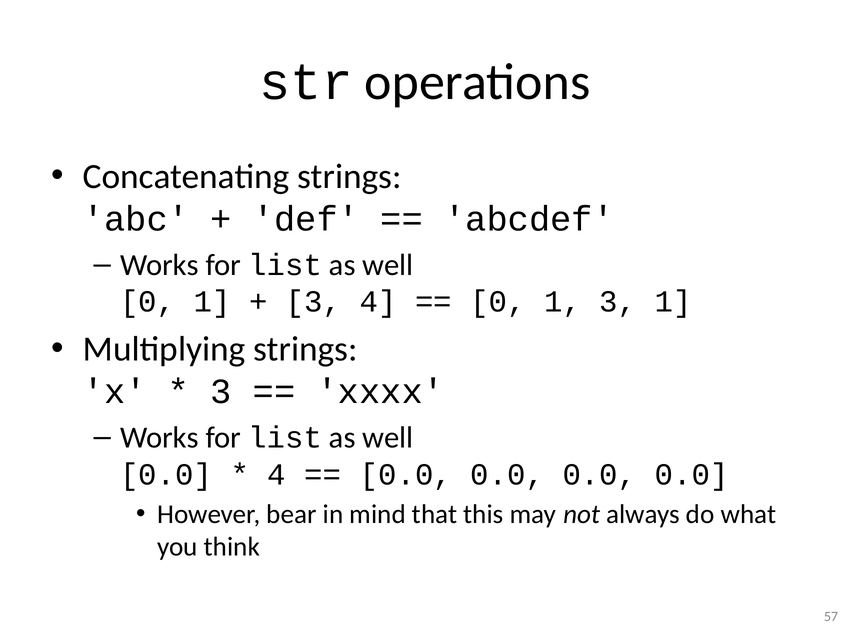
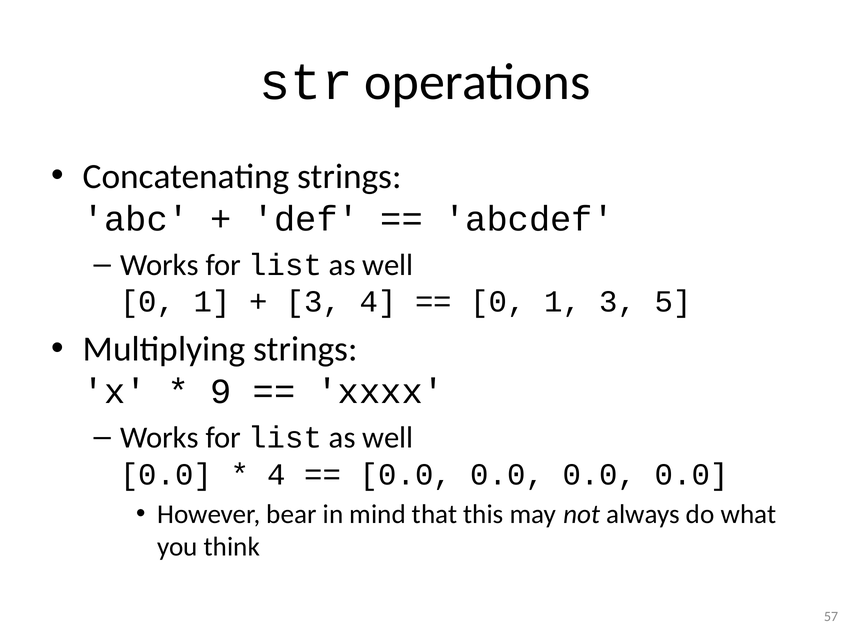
3 1: 1 -> 5
3 at (221, 392): 3 -> 9
